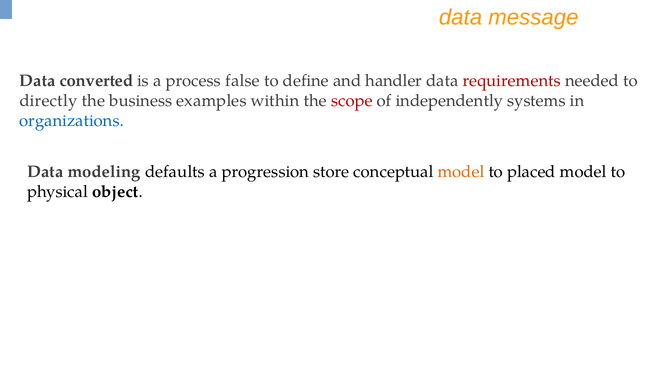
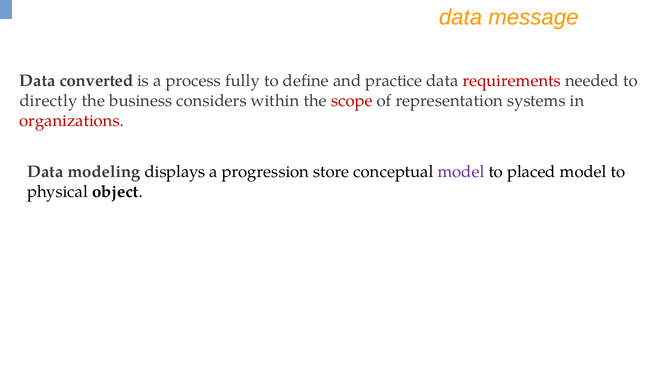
false: false -> fully
handler: handler -> practice
examples: examples -> considers
independently: independently -> representation
organizations colour: blue -> red
defaults: defaults -> displays
model at (461, 172) colour: orange -> purple
